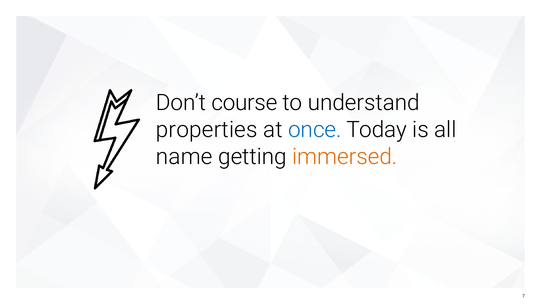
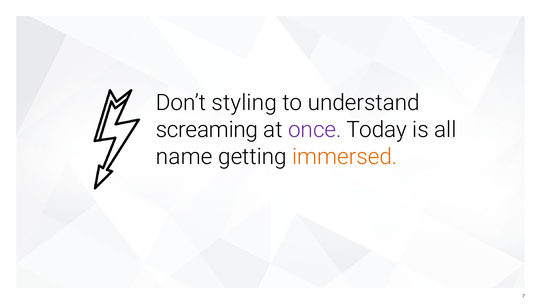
course: course -> styling
properties: properties -> screaming
once colour: blue -> purple
